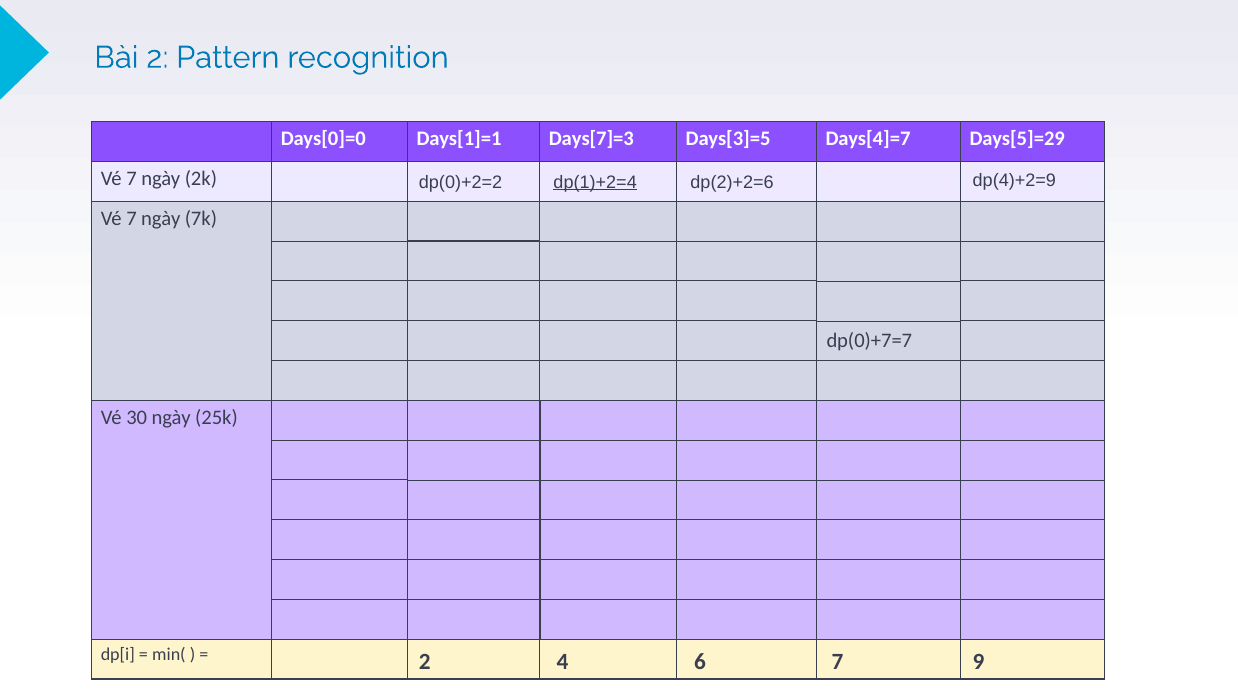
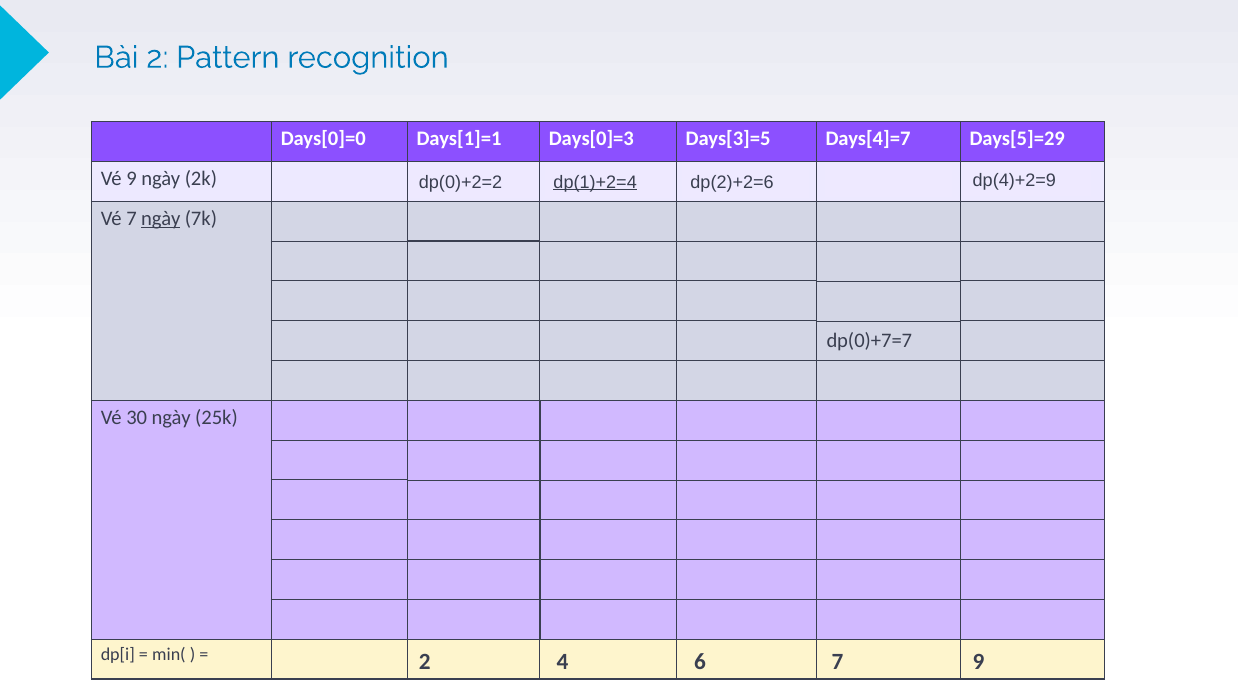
Days[7]=3: Days[7]=3 -> Days[0]=3
7 at (131, 179): 7 -> 9
ngày at (161, 219) underline: none -> present
